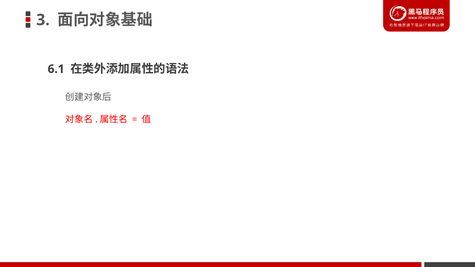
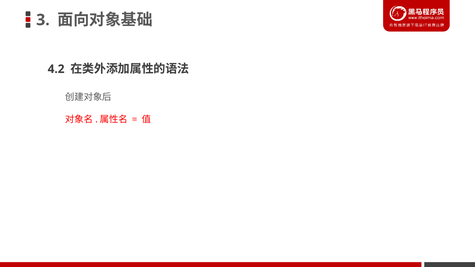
6.1: 6.1 -> 4.2
